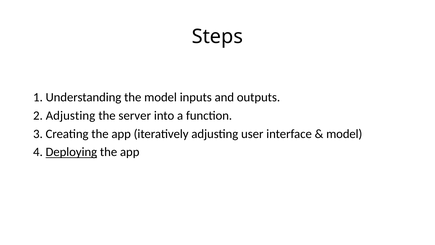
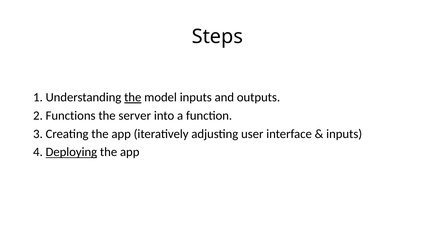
the at (133, 97) underline: none -> present
2 Adjusting: Adjusting -> Functions
model at (344, 134): model -> inputs
